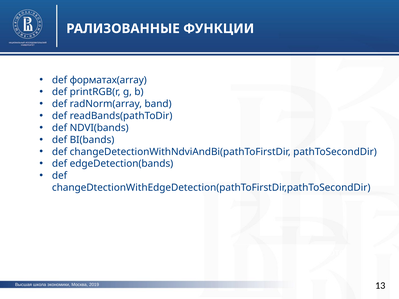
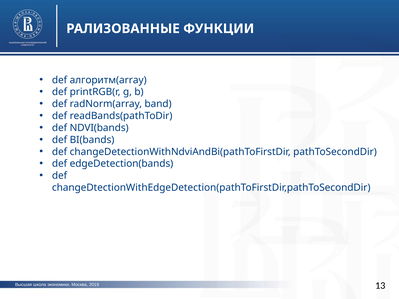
форматах(array: форматах(array -> алгоритм(array
